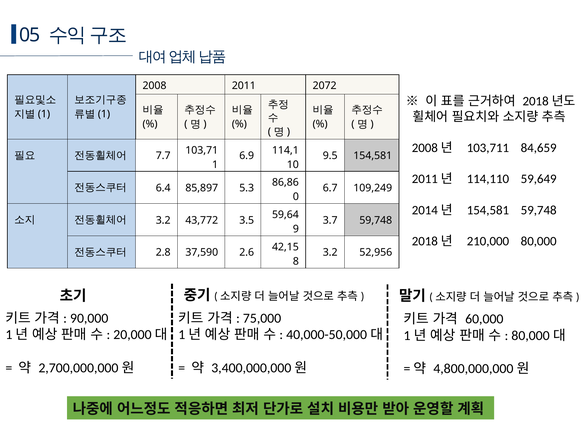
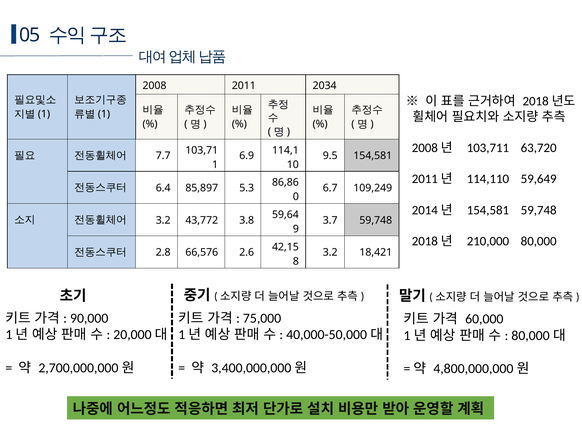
2072: 2072 -> 2034
84,659: 84,659 -> 63,720
3.5: 3.5 -> 3.8
37,590: 37,590 -> 66,576
52,956: 52,956 -> 18,421
